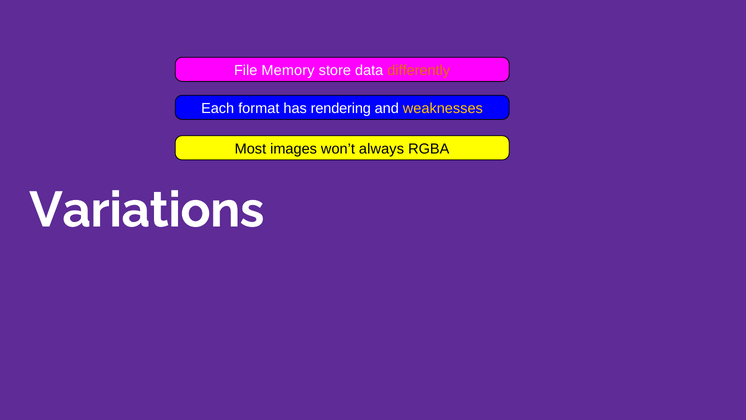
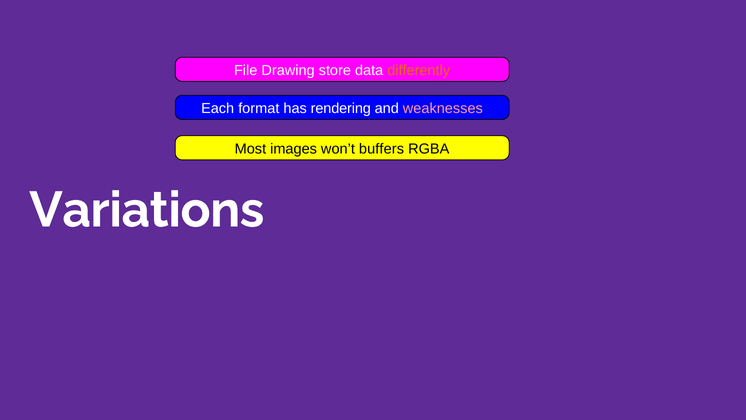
Memory: Memory -> Drawing
weaknesses colour: yellow -> pink
always: always -> buffers
